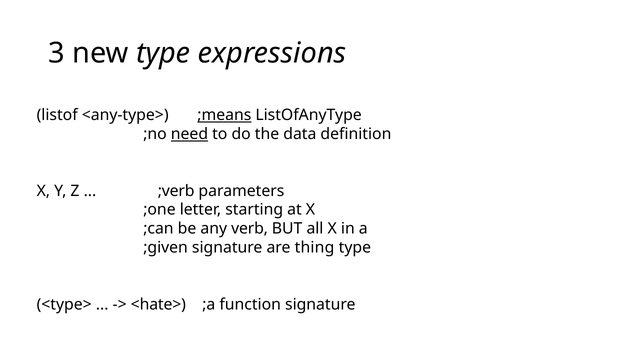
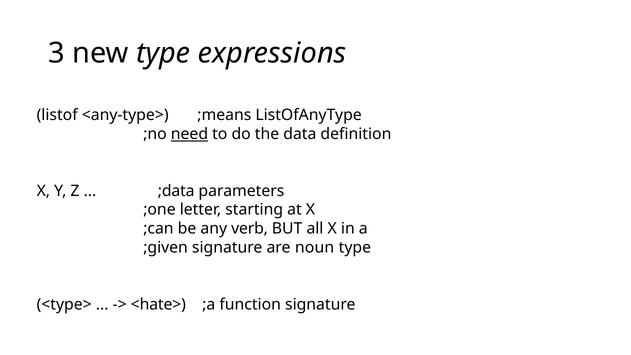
;means underline: present -> none
;verb: ;verb -> ;data
thing: thing -> noun
